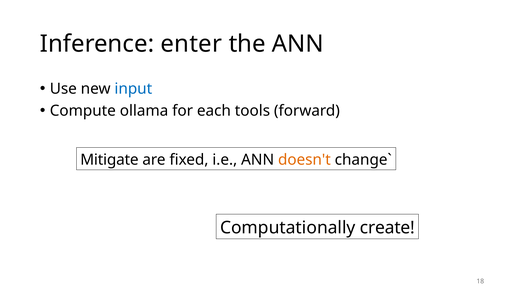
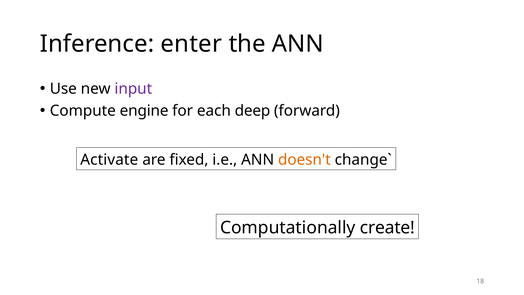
input colour: blue -> purple
ollama: ollama -> engine
tools: tools -> deep
Mitigate: Mitigate -> Activate
